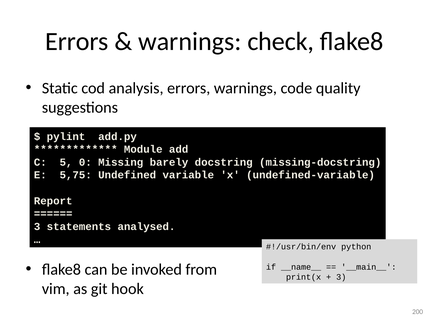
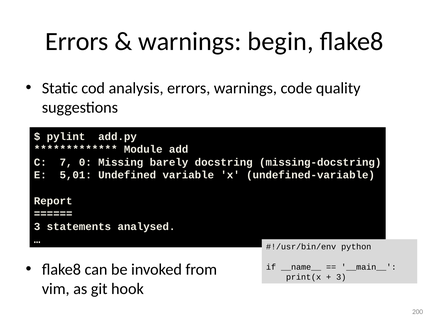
check: check -> begin
5: 5 -> 7
5,75: 5,75 -> 5,01
